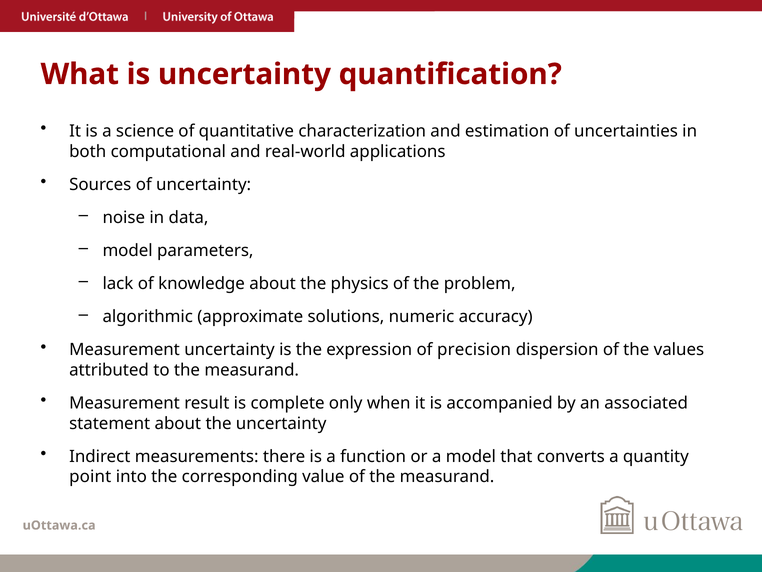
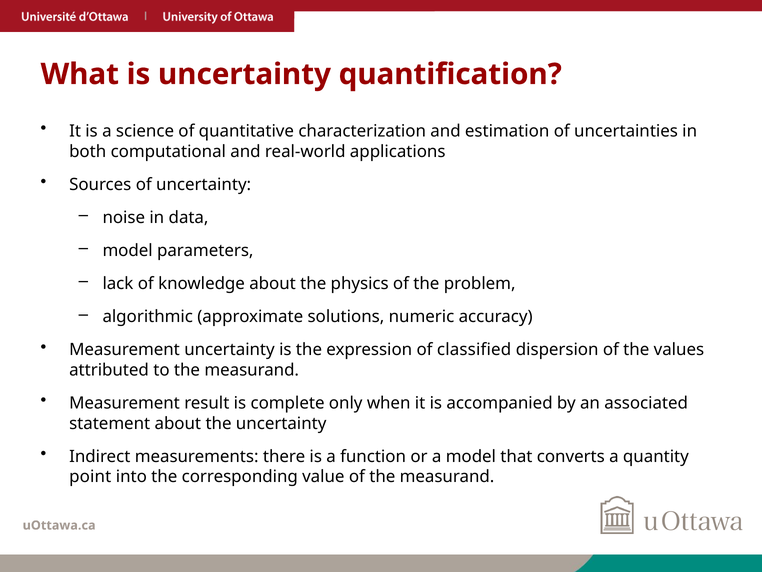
precision: precision -> classified
